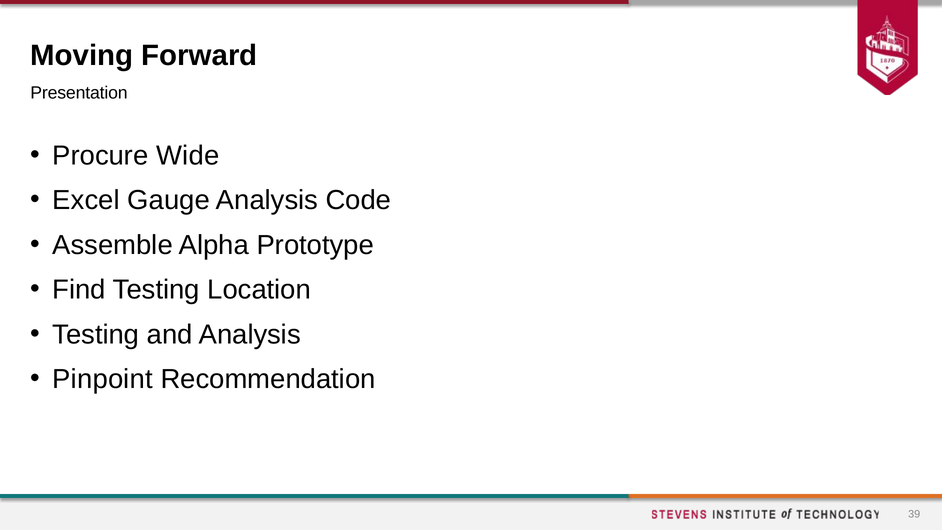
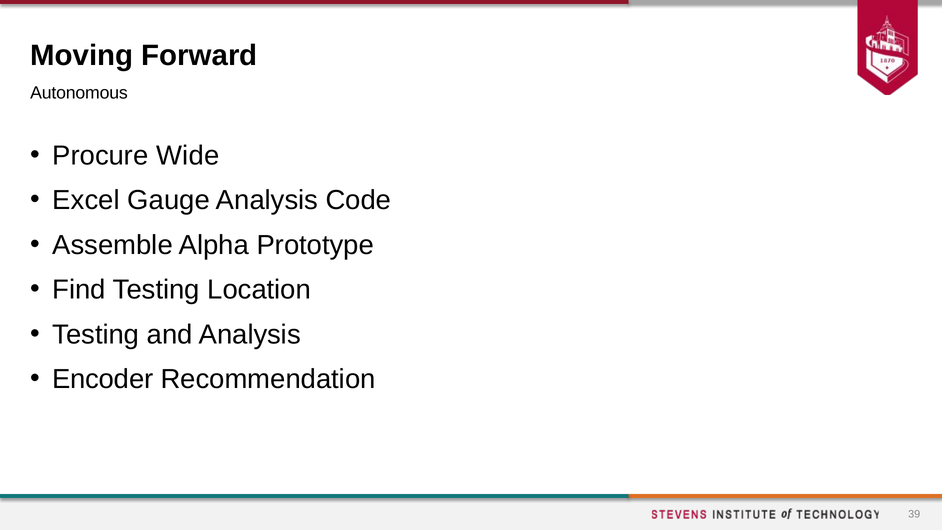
Presentation: Presentation -> Autonomous
Pinpoint: Pinpoint -> Encoder
